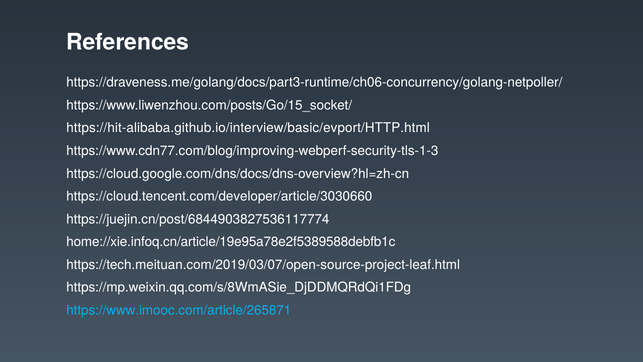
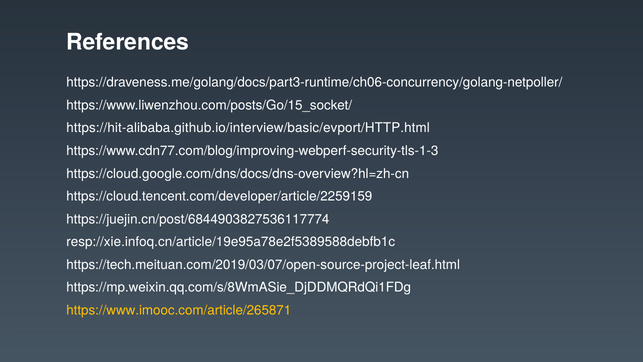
https://cloud.tencent.com/developer/article/3030660: https://cloud.tencent.com/developer/article/3030660 -> https://cloud.tencent.com/developer/article/2259159
home://xie.infoq.cn/article/19e95a78e2f5389588debfb1c: home://xie.infoq.cn/article/19e95a78e2f5389588debfb1c -> resp://xie.infoq.cn/article/19e95a78e2f5389588debfb1c
https://www.imooc.com/article/265871 colour: light blue -> yellow
